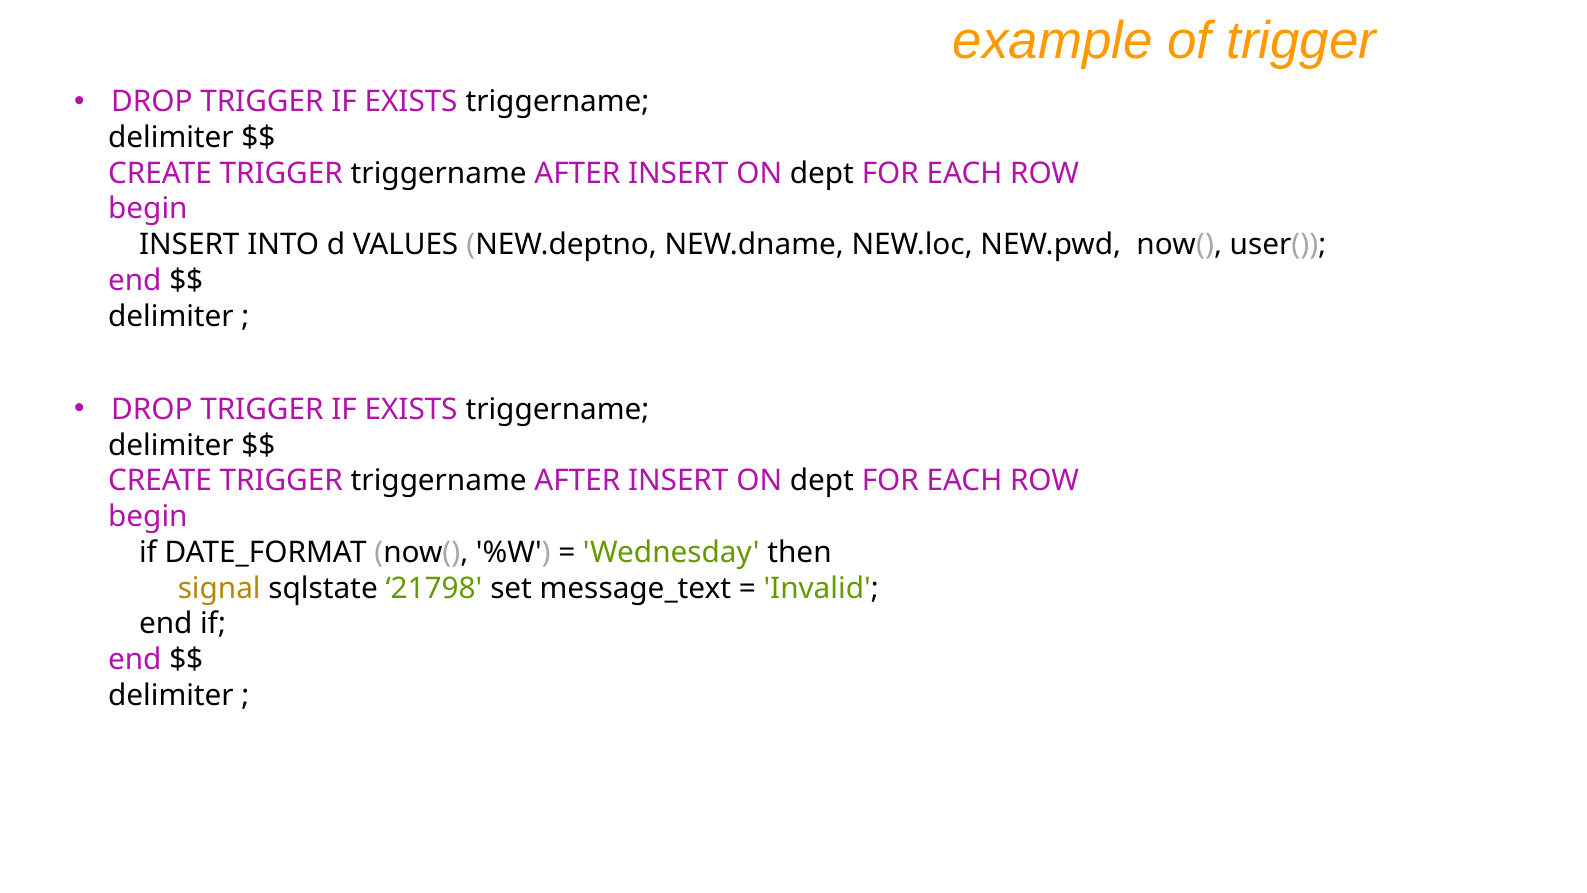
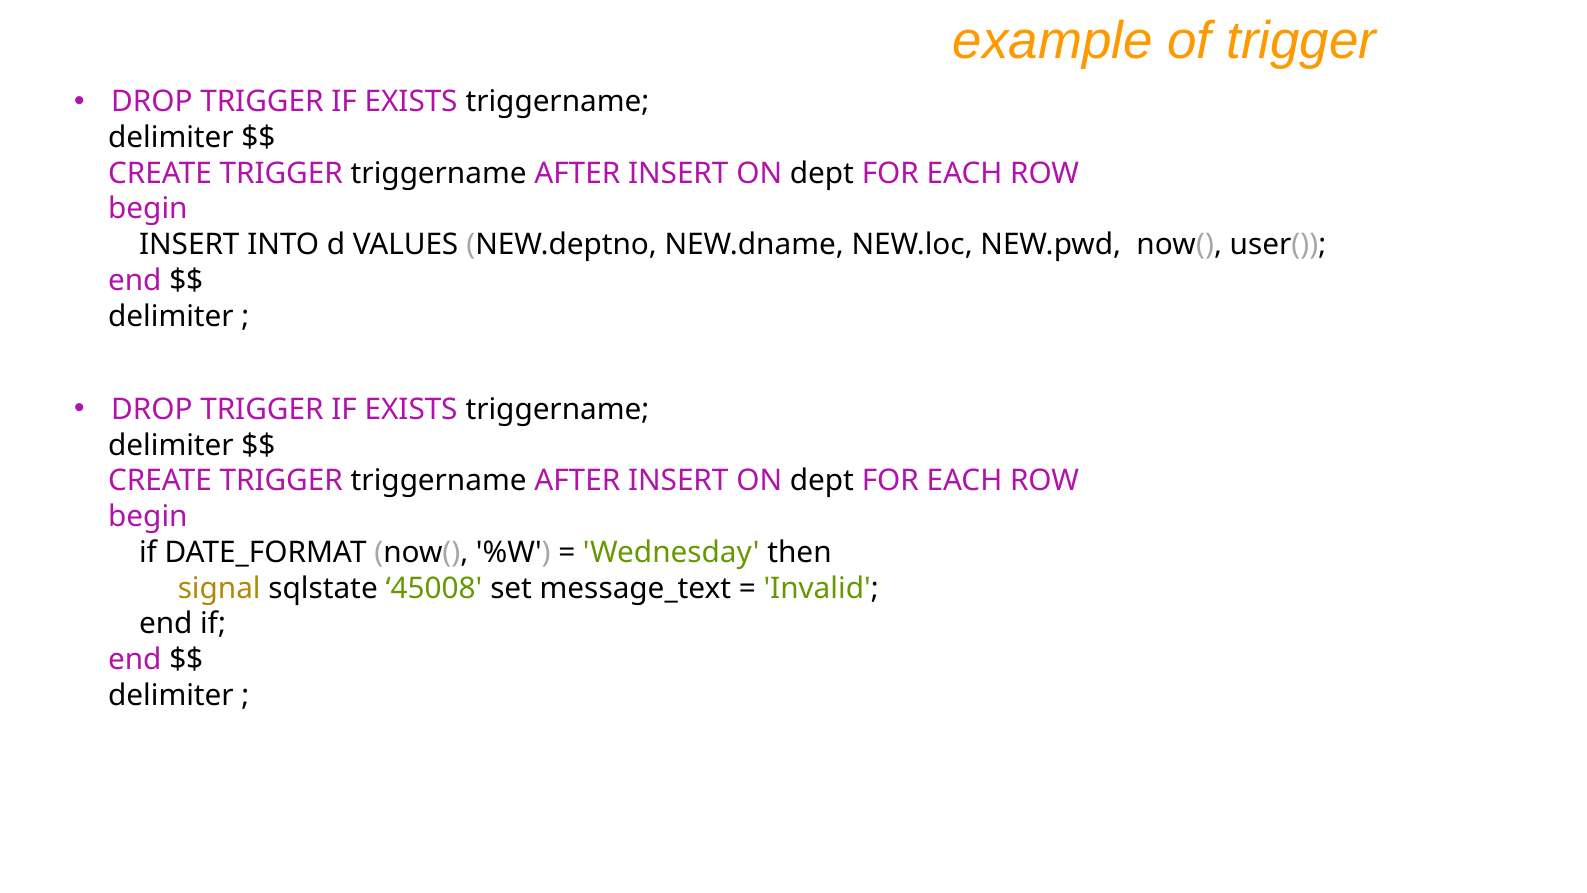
21798: 21798 -> 45008
